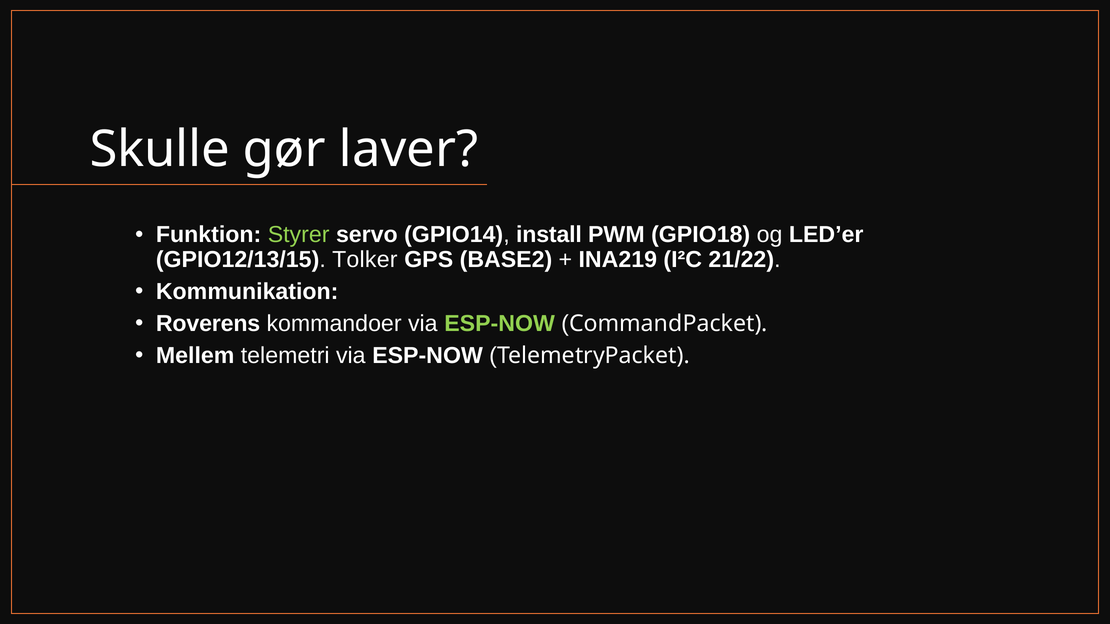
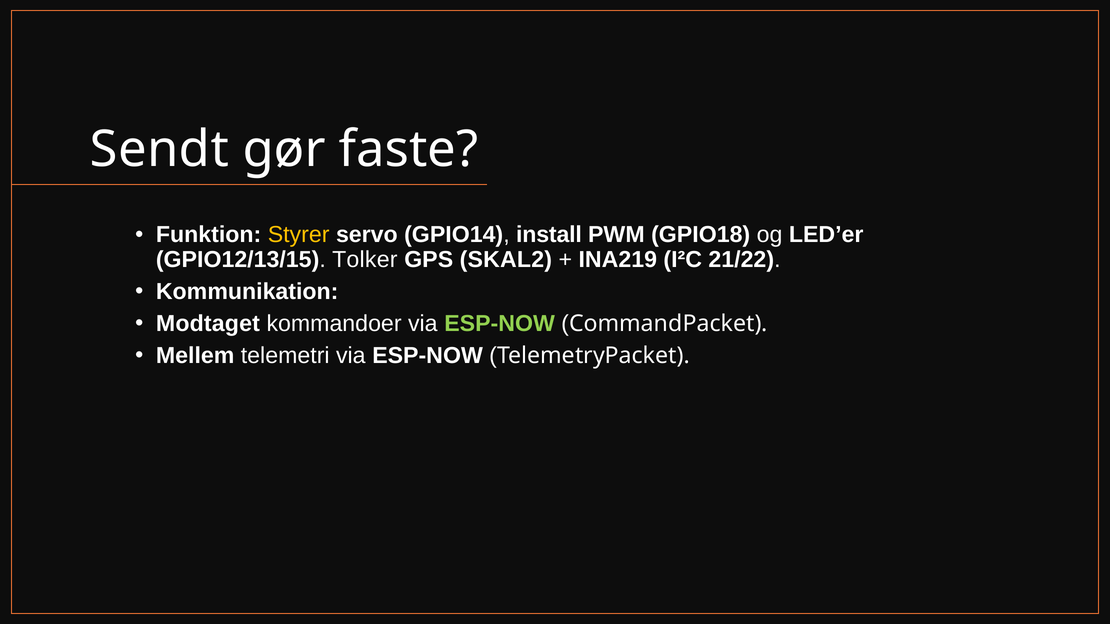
Skulle: Skulle -> Sendt
laver: laver -> faste
Styrer colour: light green -> yellow
BASE2: BASE2 -> SKAL2
Roverens: Roverens -> Modtaget
